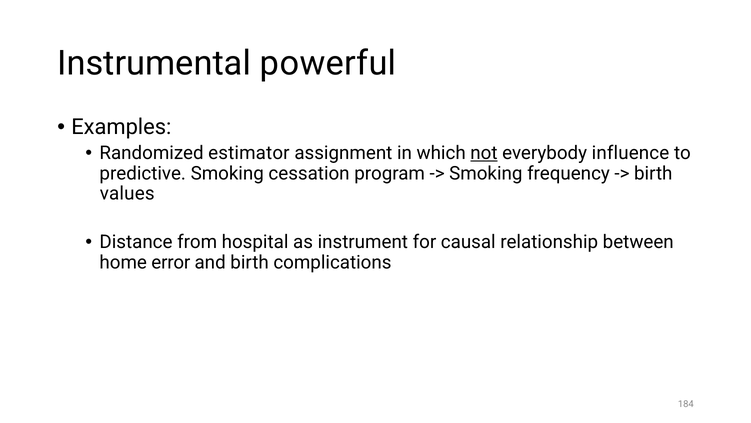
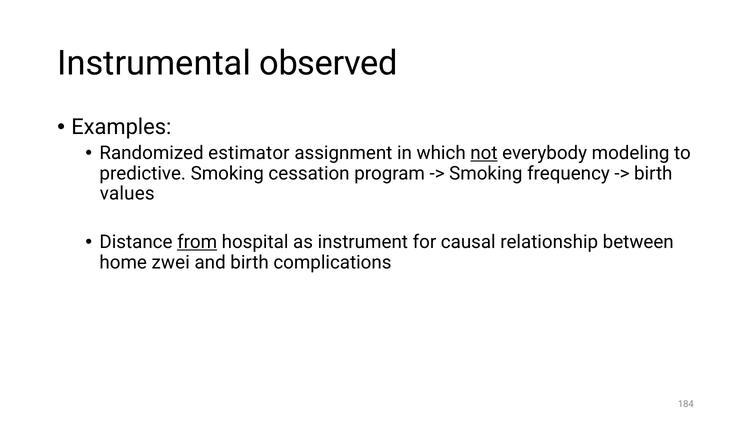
powerful: powerful -> observed
influence: influence -> modeling
from underline: none -> present
error: error -> zwei
